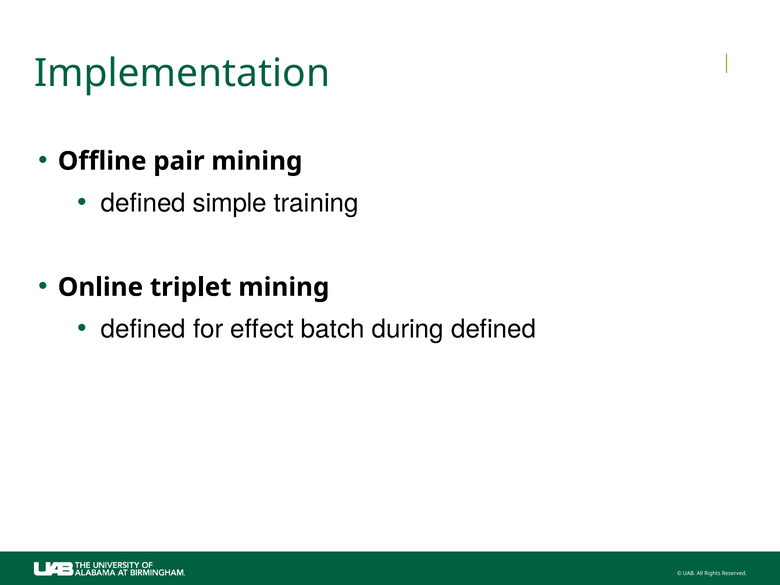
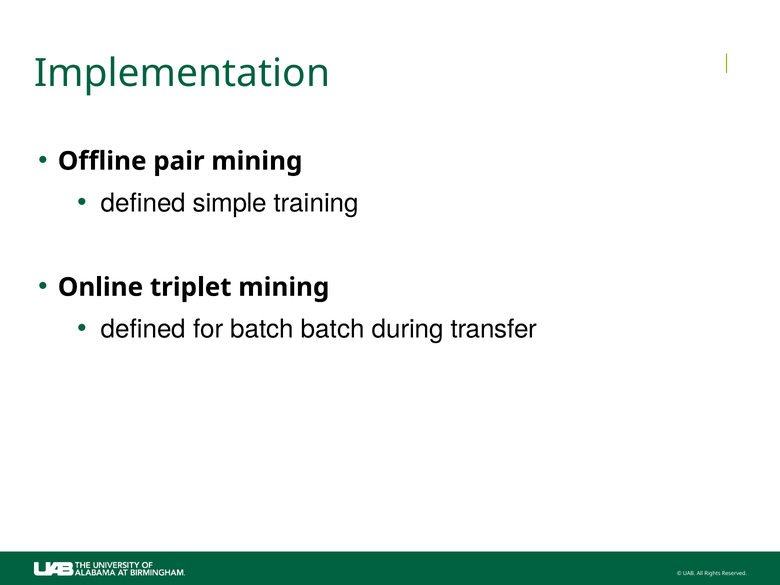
for effect: effect -> batch
during defined: defined -> transfer
